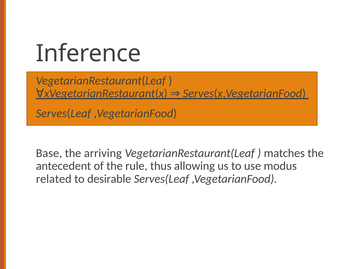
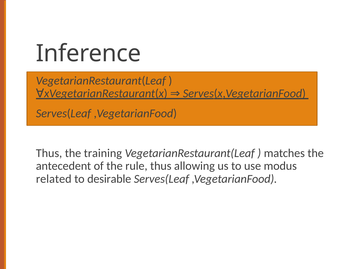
Base at (49, 153): Base -> Thus
arriving: arriving -> training
